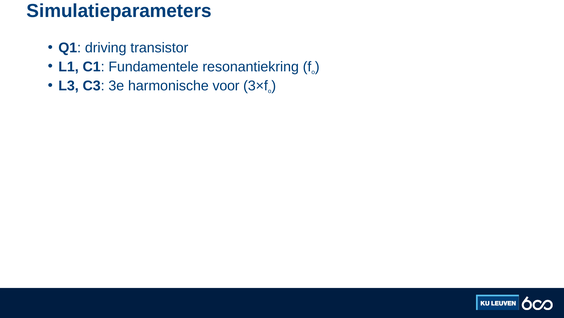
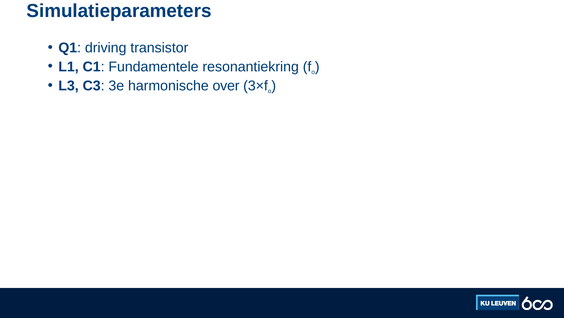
voor: voor -> over
